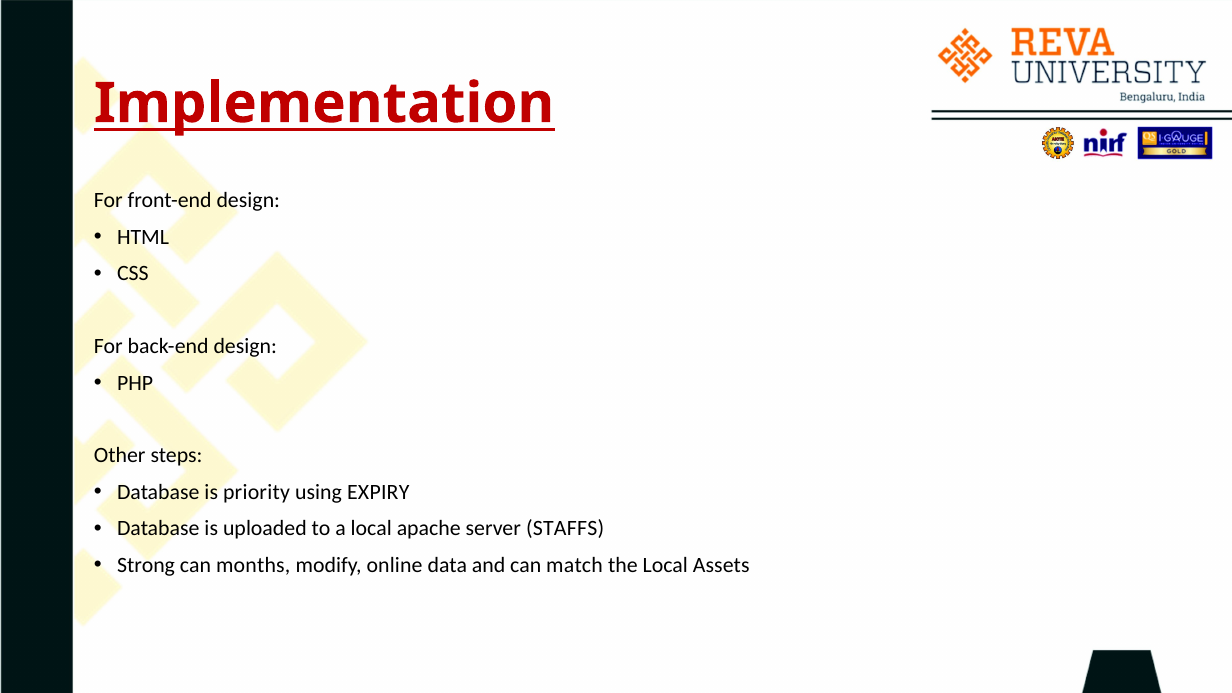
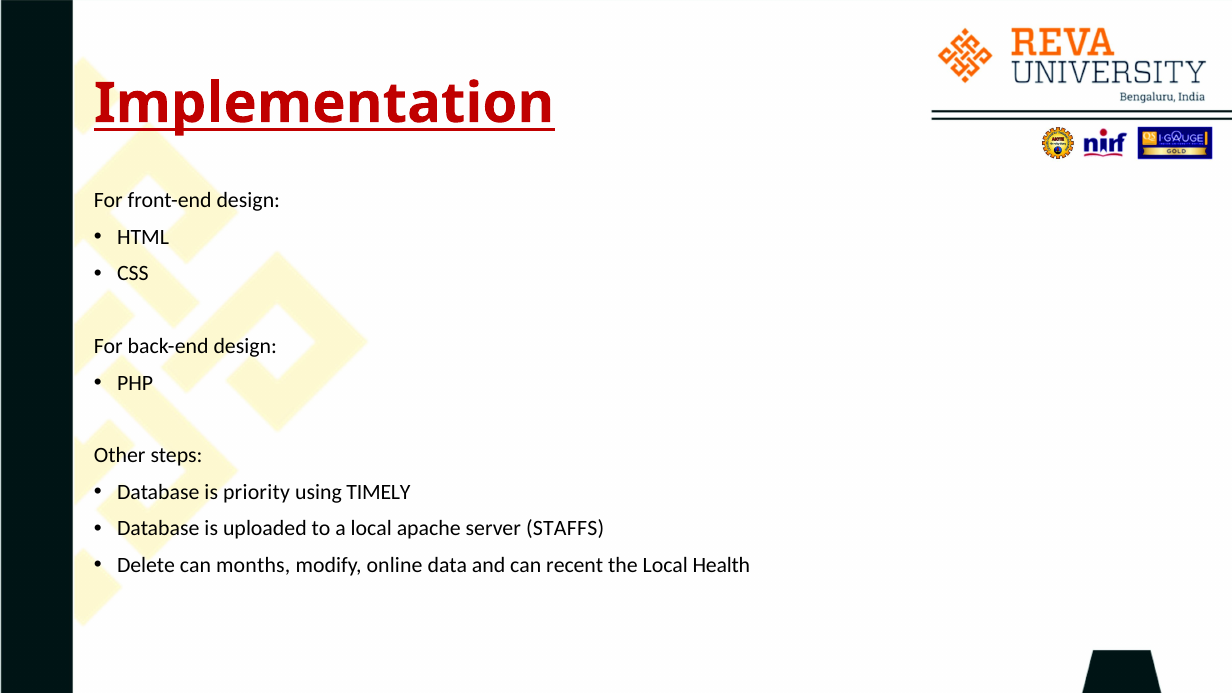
EXPIRY: EXPIRY -> TIMELY
Strong: Strong -> Delete
match: match -> recent
Assets: Assets -> Health
